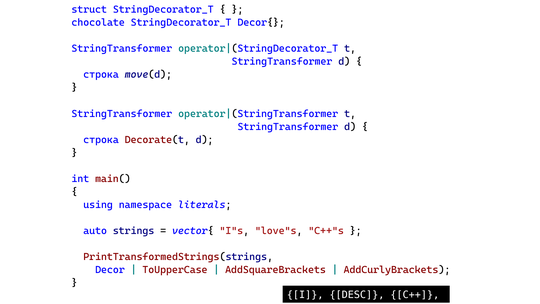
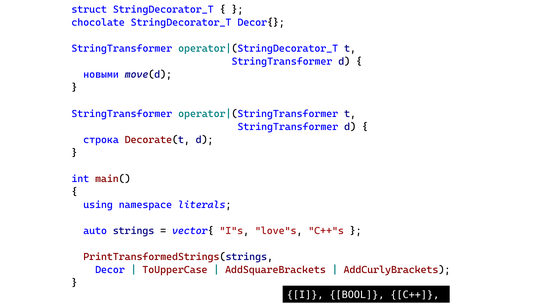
строка at (101, 75): строка -> новыми
DESC: DESC -> BOOL
